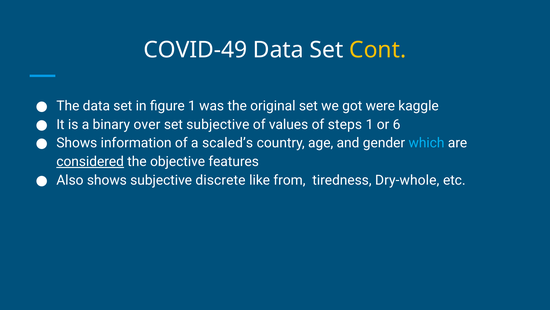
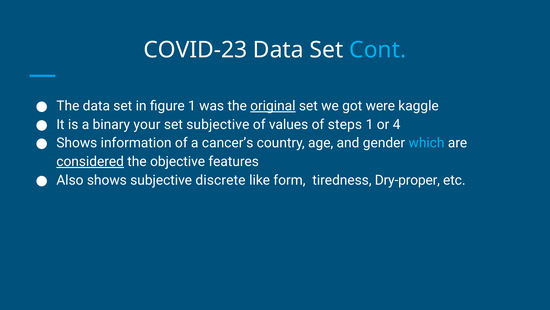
COVID-49: COVID-49 -> COVID-23
Cont colour: yellow -> light blue
original underline: none -> present
over: over -> your
6: 6 -> 4
scaled’s: scaled’s -> cancer’s
from: from -> form
Dry-whole: Dry-whole -> Dry-proper
